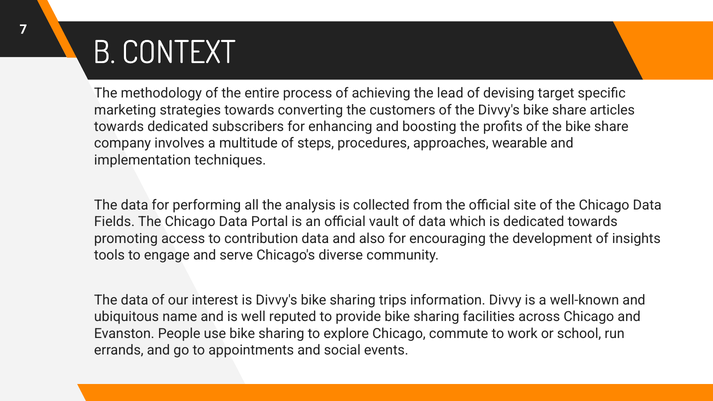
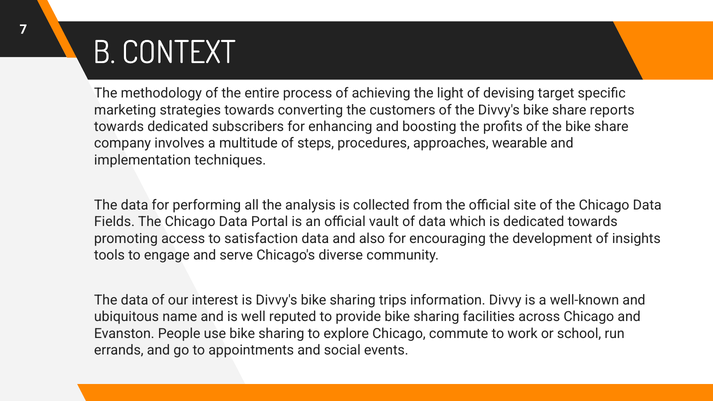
lead: lead -> light
articles: articles -> reports
contribution: contribution -> satisfaction
